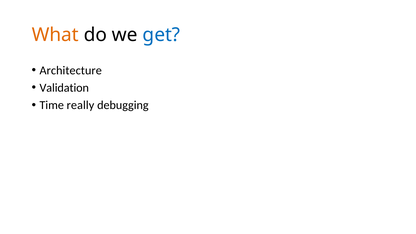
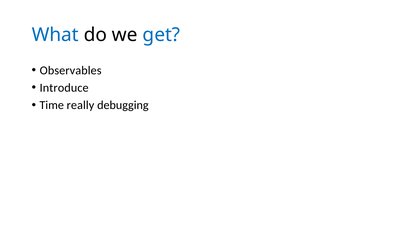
What colour: orange -> blue
Architecture: Architecture -> Observables
Validation: Validation -> Introduce
